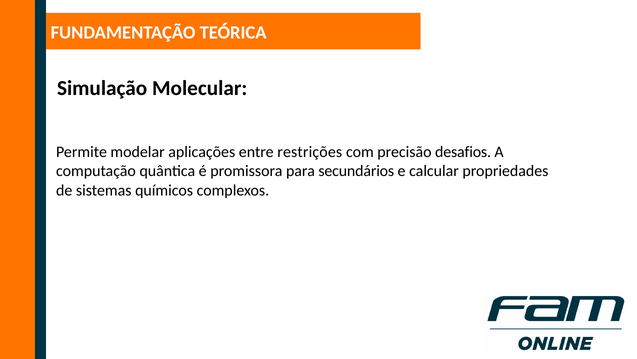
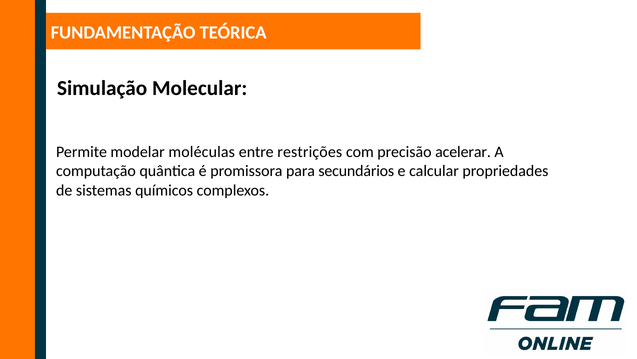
aplicações: aplicações -> moléculas
desafios: desafios -> acelerar
